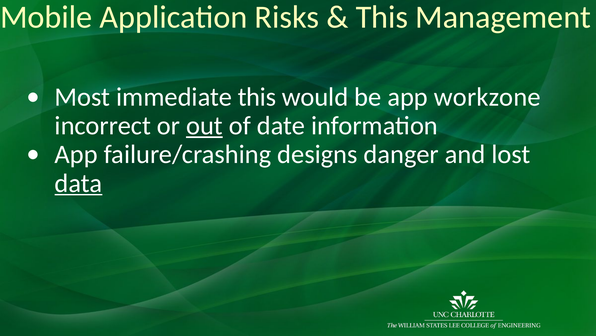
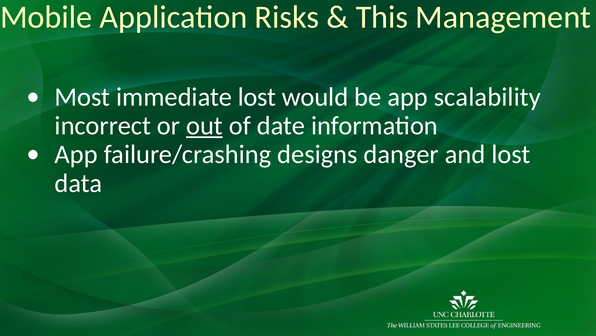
immediate this: this -> lost
workzone: workzone -> scalability
data underline: present -> none
